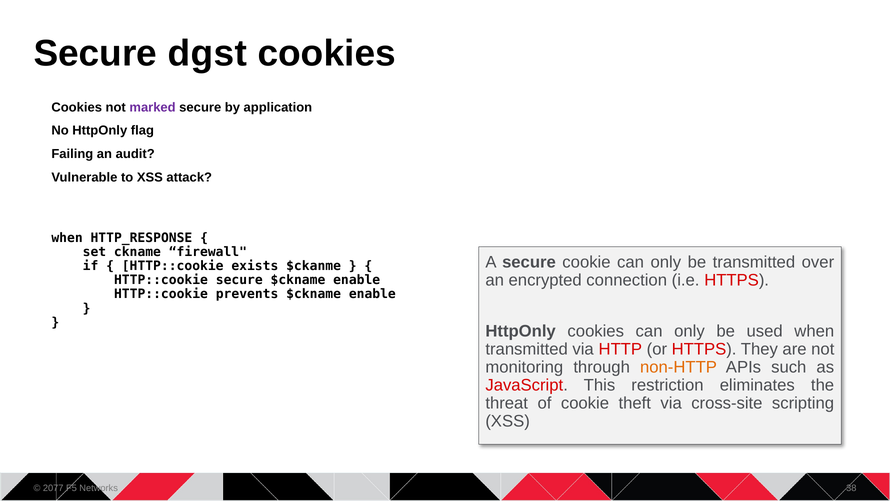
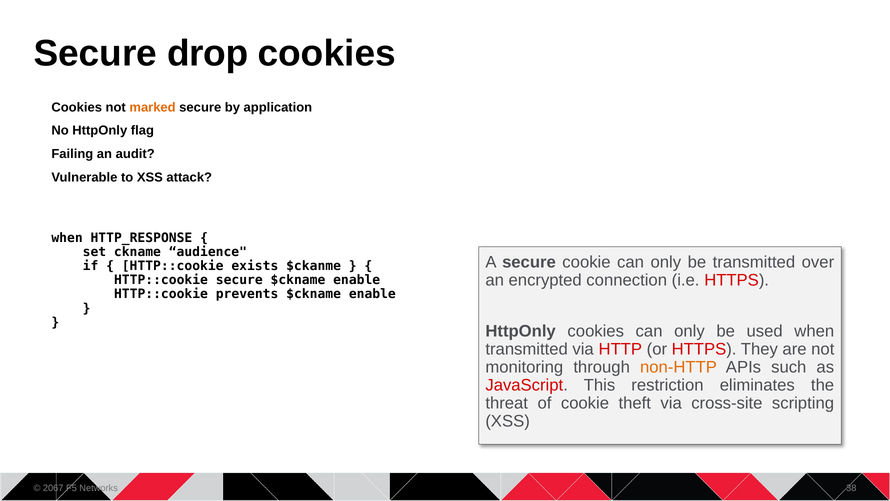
dgst: dgst -> drop
marked colour: purple -> orange
firewall: firewall -> audience
2077: 2077 -> 2067
